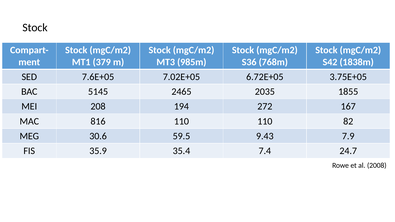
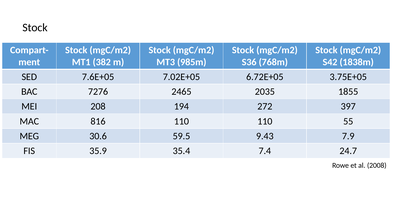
379: 379 -> 382
5145: 5145 -> 7276
167: 167 -> 397
82: 82 -> 55
